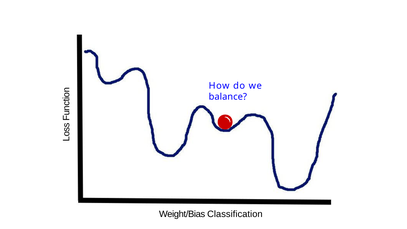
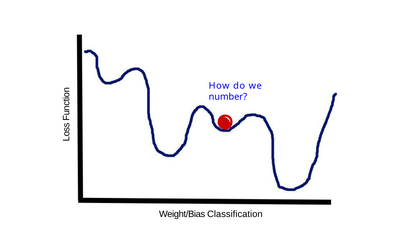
balance: balance -> number
